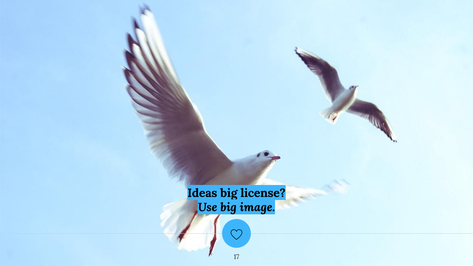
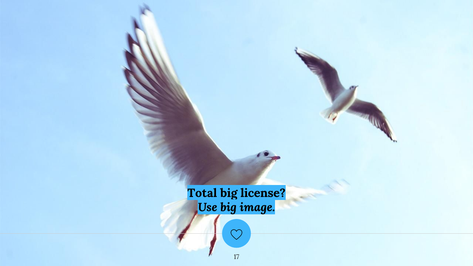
Ideas: Ideas -> Total
